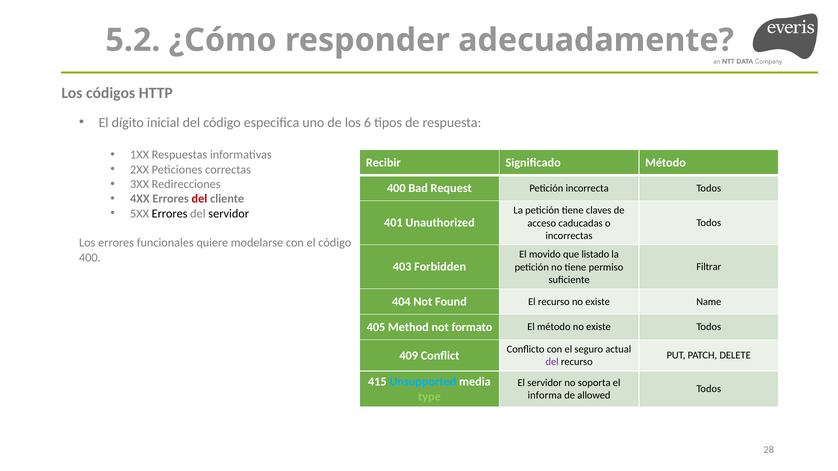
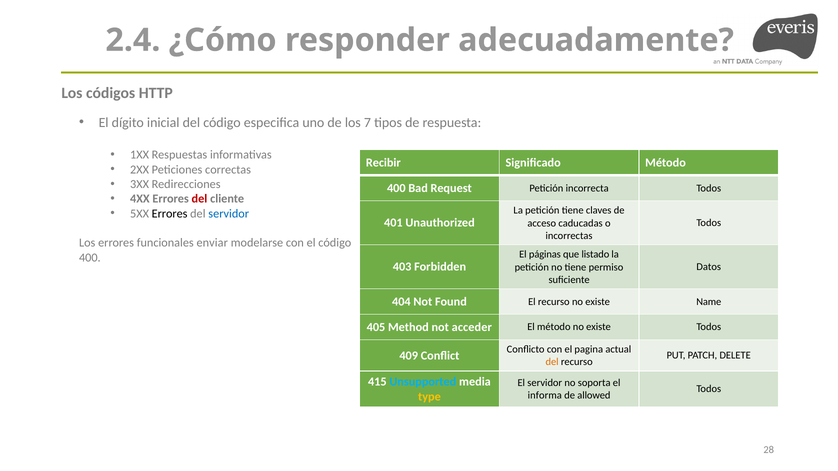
5.2: 5.2 -> 2.4
6: 6 -> 7
servidor at (229, 214) colour: black -> blue
quiere: quiere -> enviar
movido: movido -> páginas
Filtrar: Filtrar -> Datos
formato: formato -> acceder
seguro: seguro -> pagina
del at (552, 362) colour: purple -> orange
type colour: light green -> yellow
